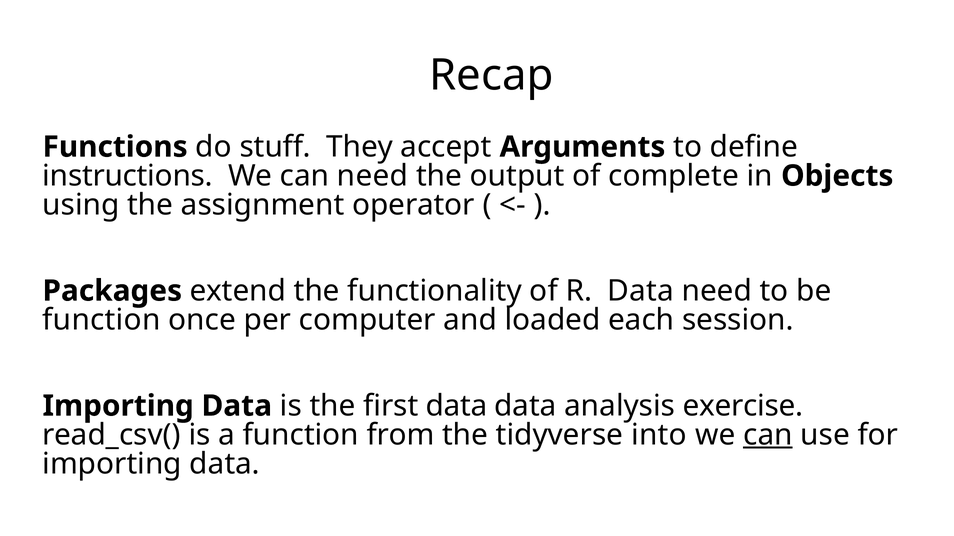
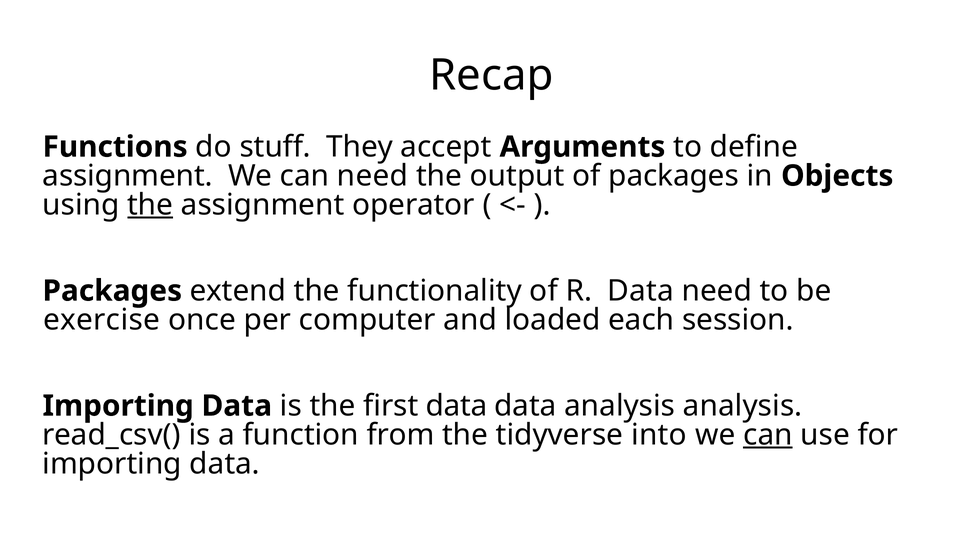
instructions at (128, 176): instructions -> assignment
of complete: complete -> packages
the at (150, 205) underline: none -> present
function at (101, 320): function -> exercise
analysis exercise: exercise -> analysis
